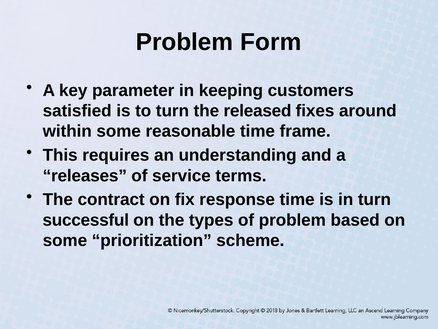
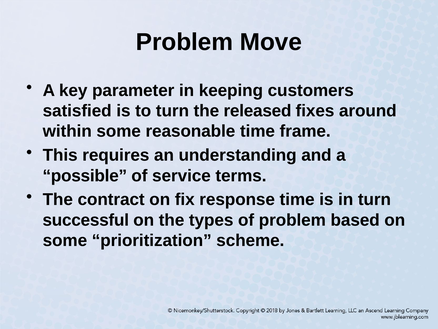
Form: Form -> Move
releases: releases -> possible
